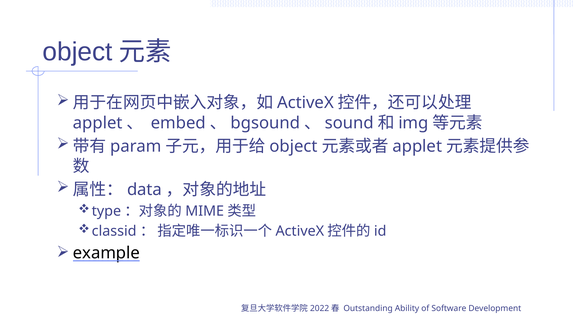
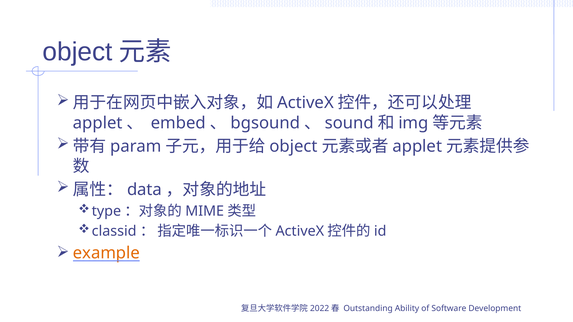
example colour: black -> orange
